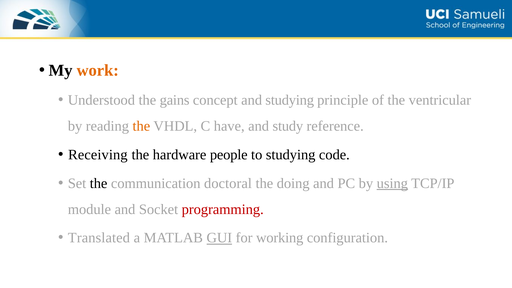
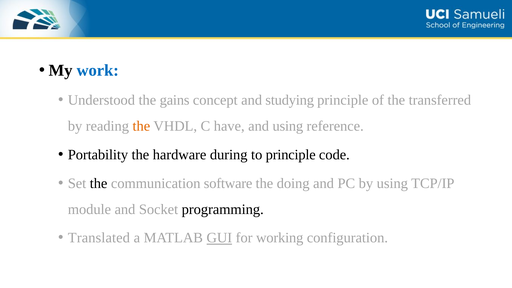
work colour: orange -> blue
ventricular: ventricular -> transferred
and study: study -> using
Receiving: Receiving -> Portability
people: people -> during
to studying: studying -> principle
doctoral: doctoral -> software
using at (392, 183) underline: present -> none
programming colour: red -> black
